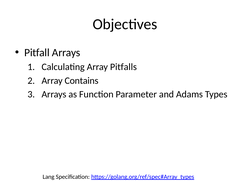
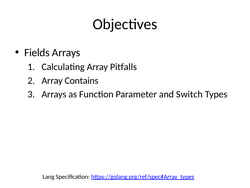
Pitfall: Pitfall -> Fields
Adams: Adams -> Switch
